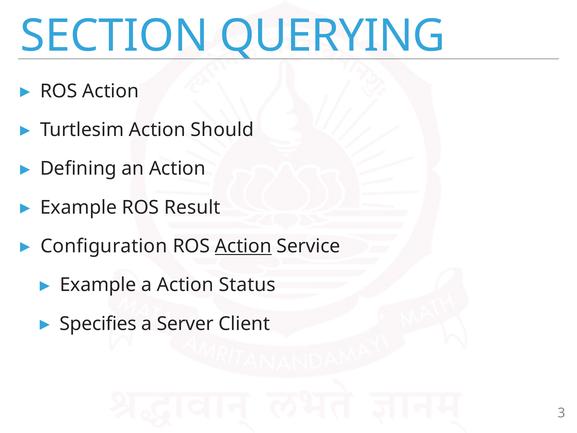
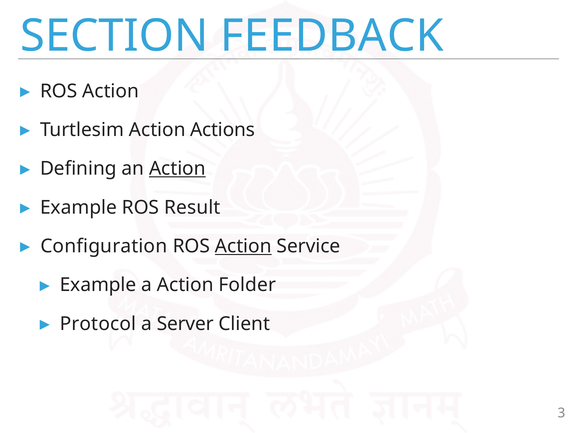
QUERYING: QUERYING -> FEEDBACK
Should: Should -> Actions
Action at (177, 169) underline: none -> present
Status: Status -> Folder
Specifies: Specifies -> Protocol
